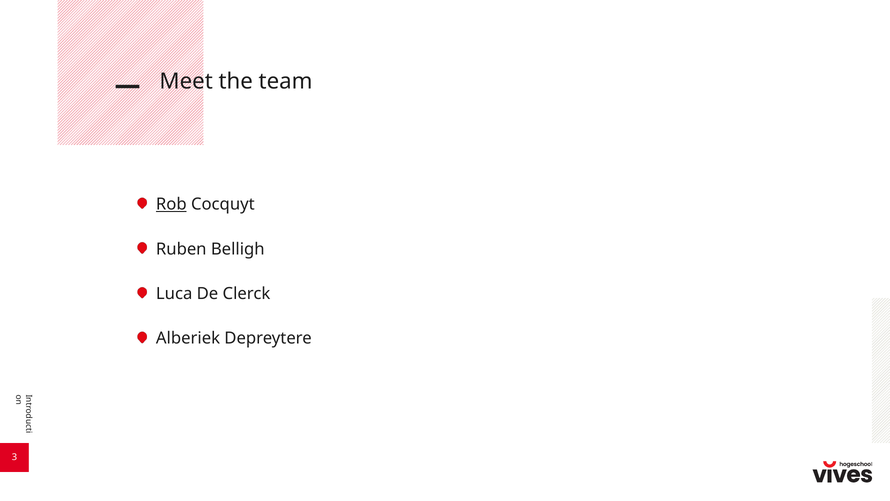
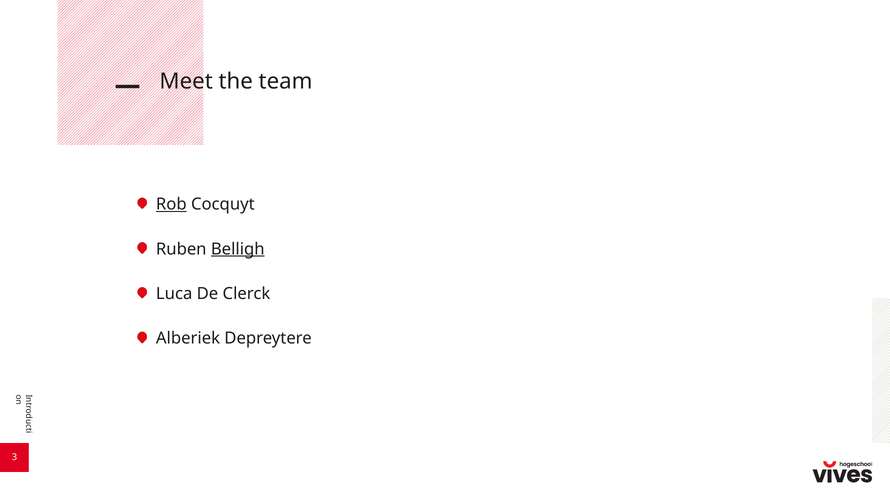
Belligh underline: none -> present
